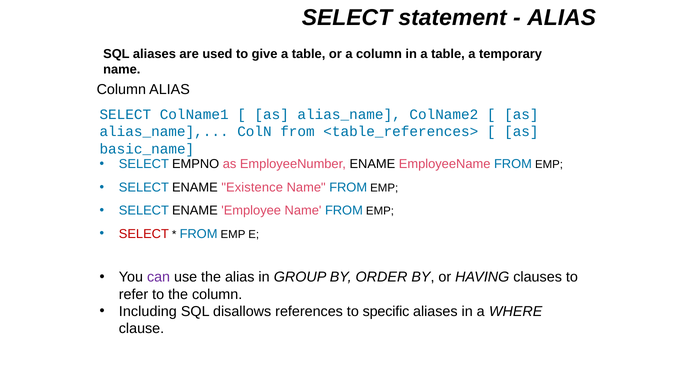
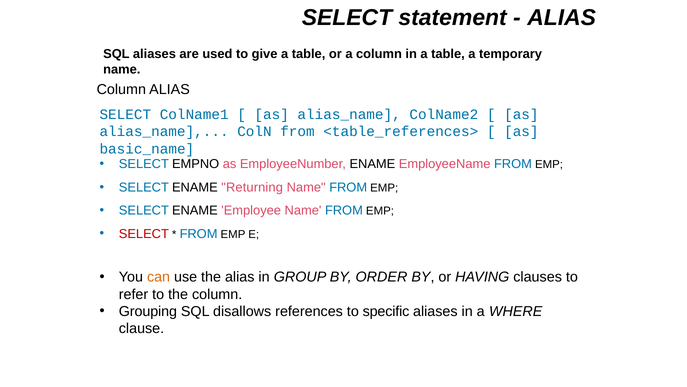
Existence: Existence -> Returning
can colour: purple -> orange
Including: Including -> Grouping
